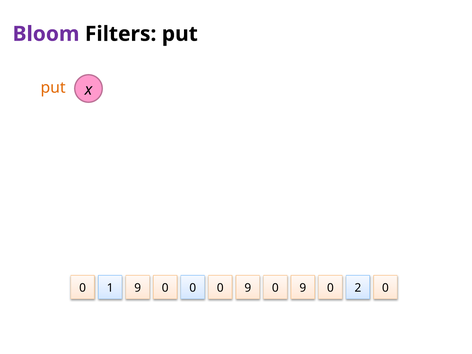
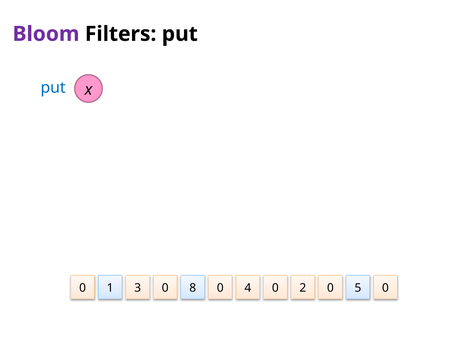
put at (53, 88) colour: orange -> blue
1 9: 9 -> 3
0 at (193, 288): 0 -> 8
9 at (248, 288): 9 -> 4
9 at (303, 288): 9 -> 2
2: 2 -> 5
